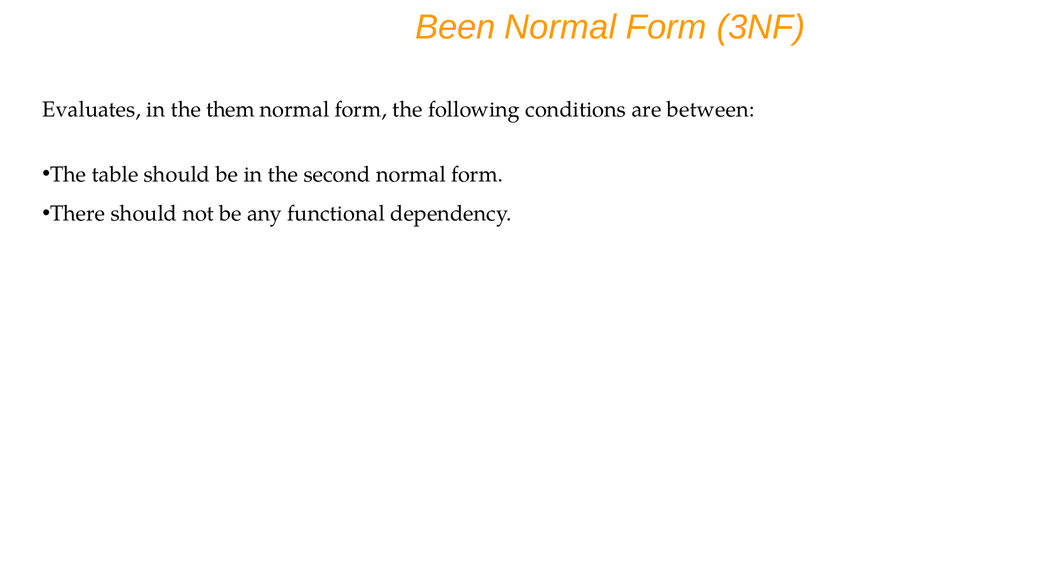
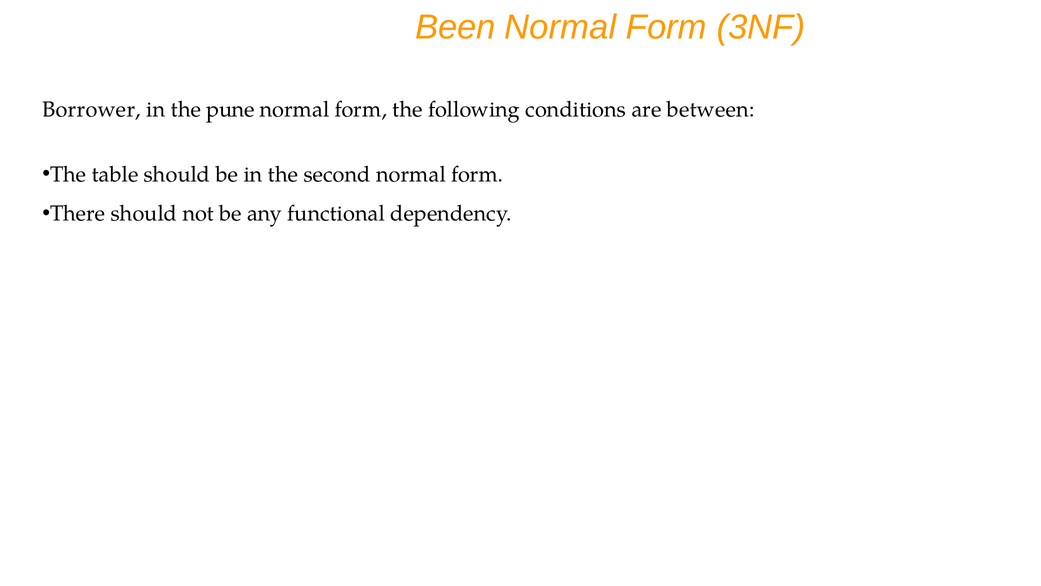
Evaluates: Evaluates -> Borrower
them: them -> pune
